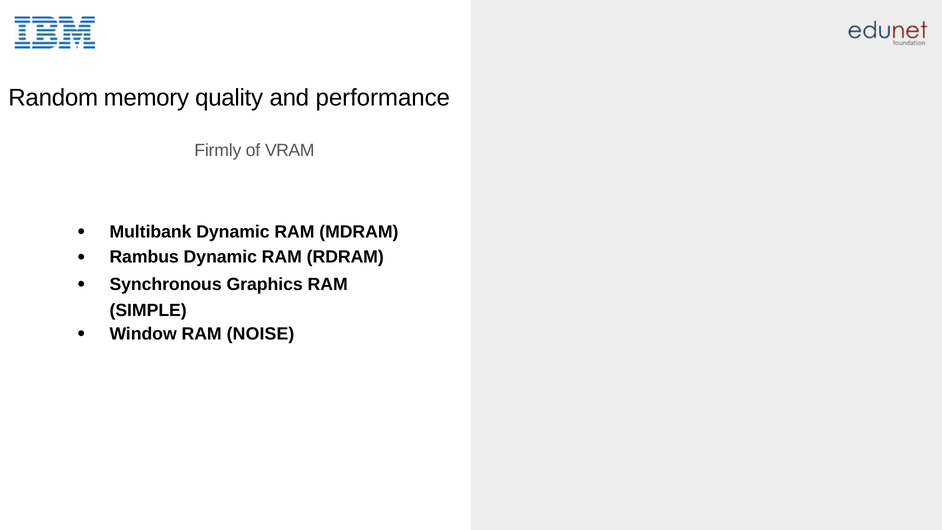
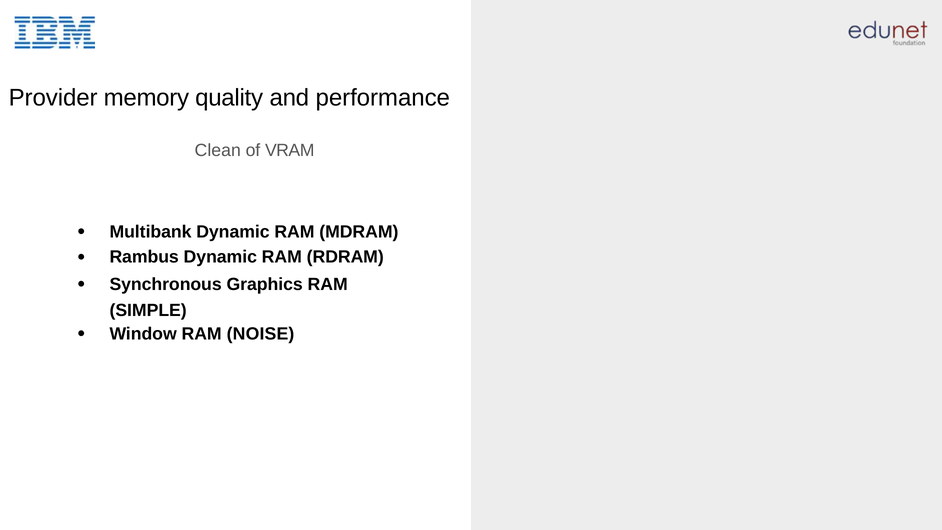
Random: Random -> Provider
Firmly: Firmly -> Clean
